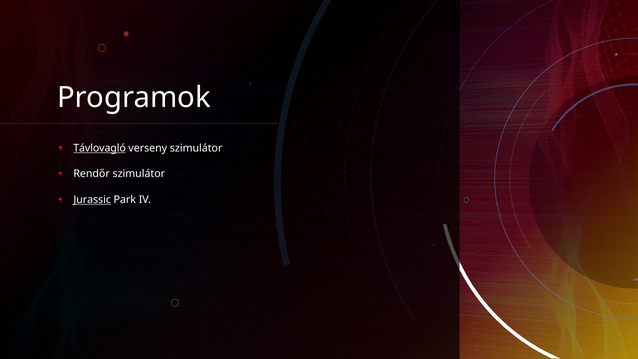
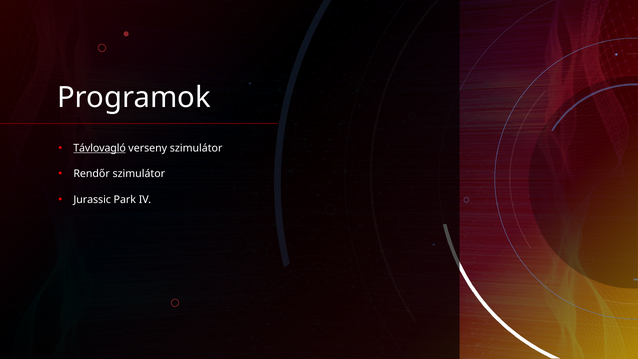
Jurassic underline: present -> none
